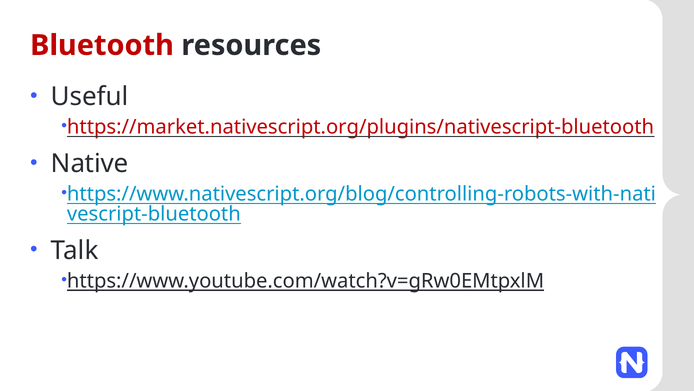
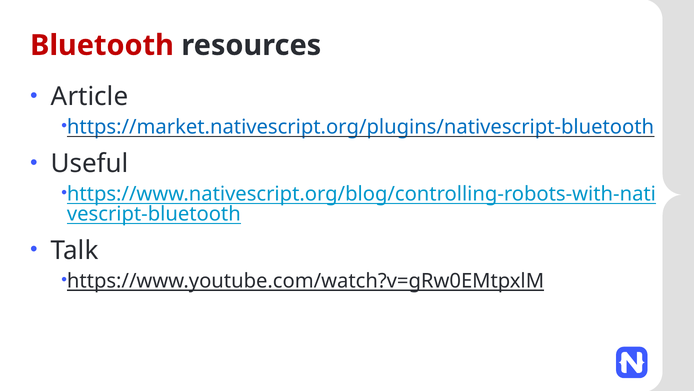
Useful: Useful -> Article
https://market.nativescript.org/plugins/nativescript-bluetooth colour: red -> blue
Native: Native -> Useful
